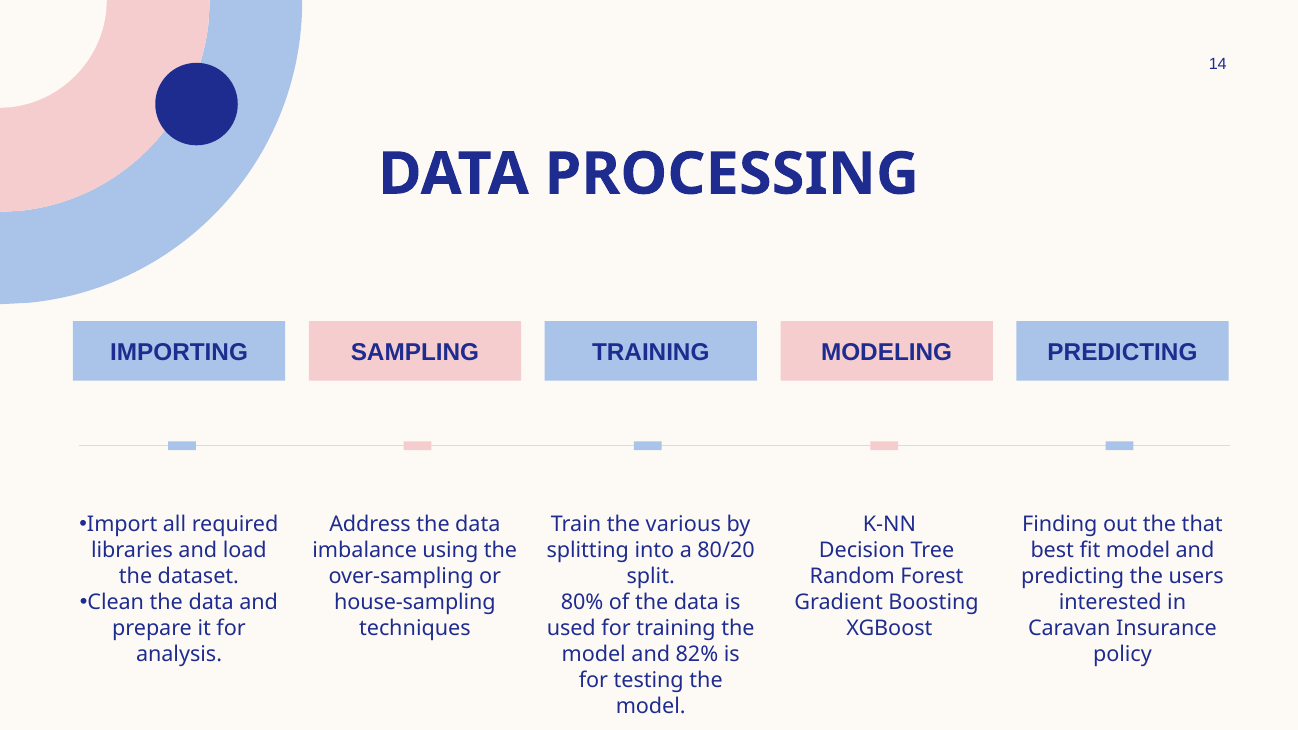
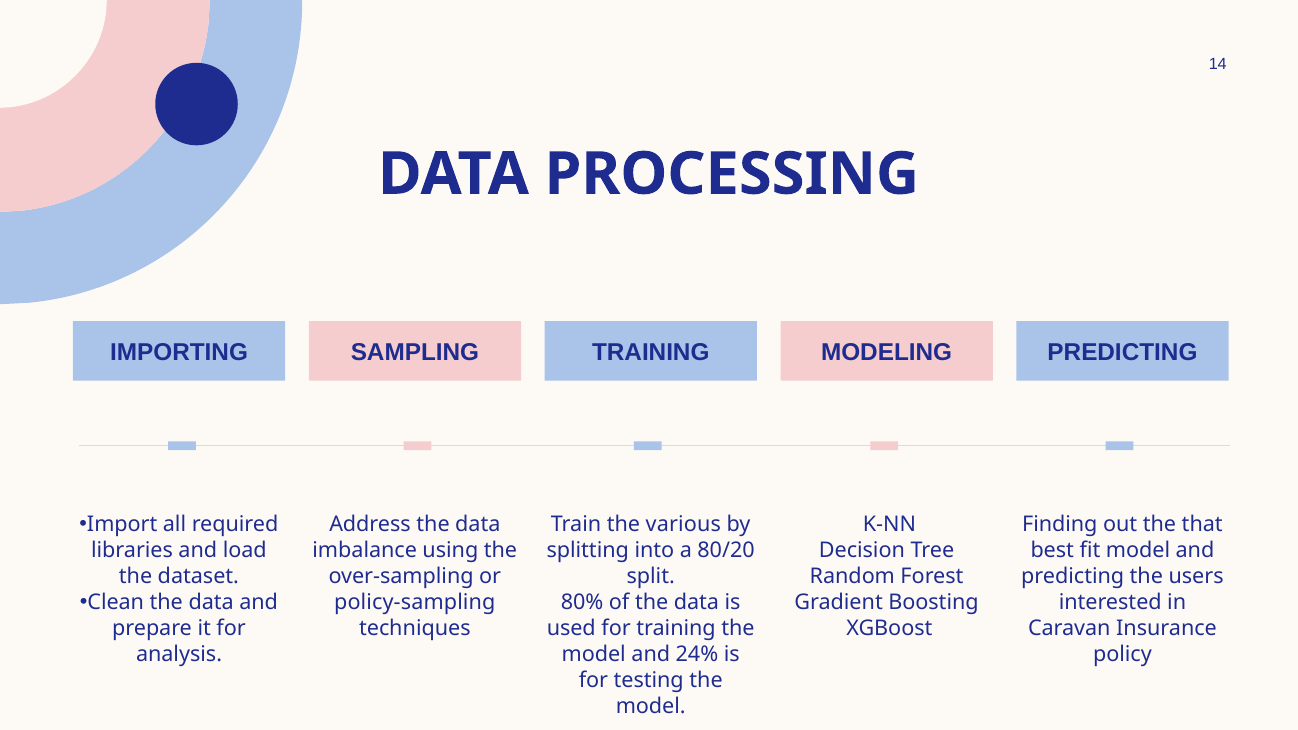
house-sampling: house-sampling -> policy-sampling
82%: 82% -> 24%
